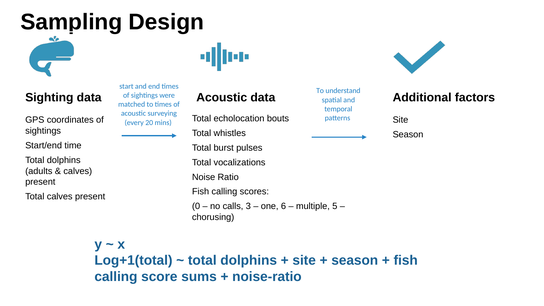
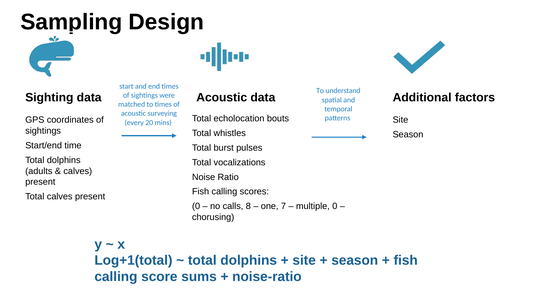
3: 3 -> 8
6: 6 -> 7
multiple 5: 5 -> 0
